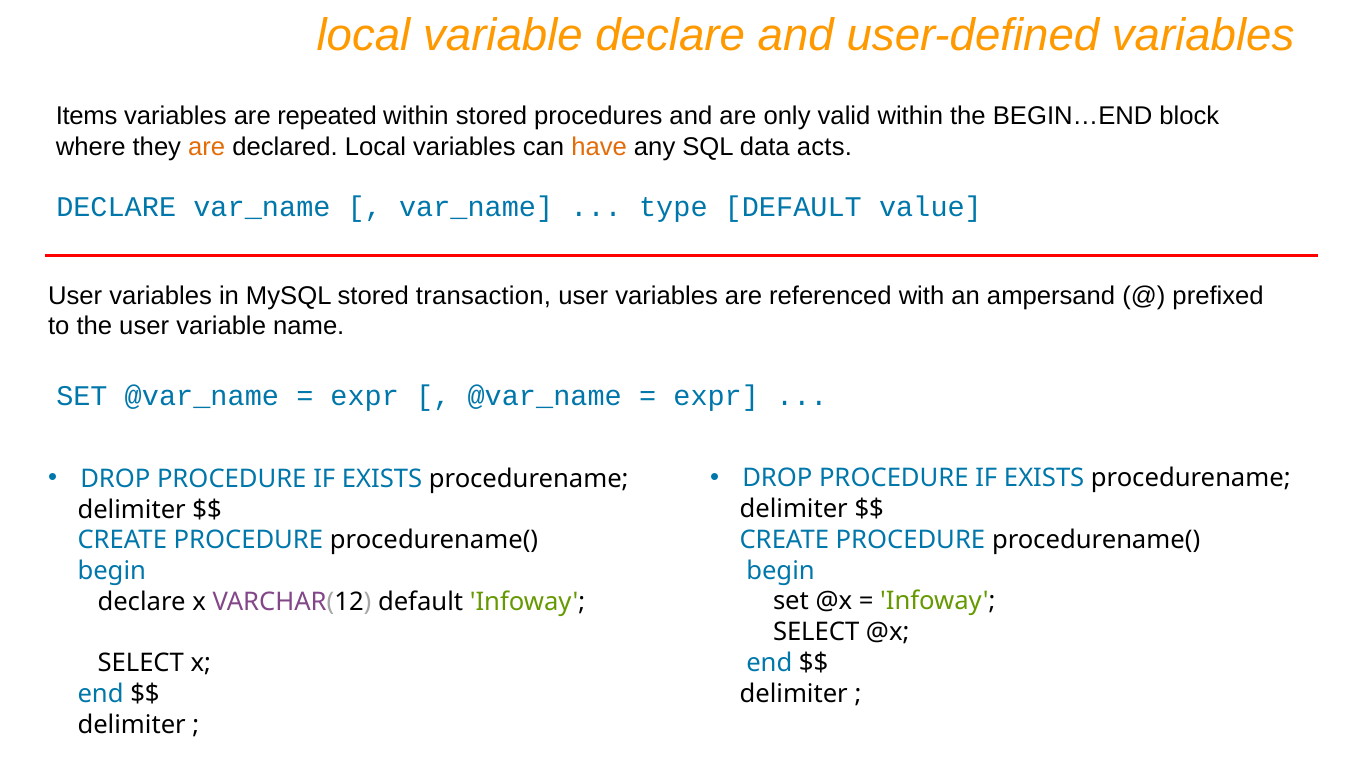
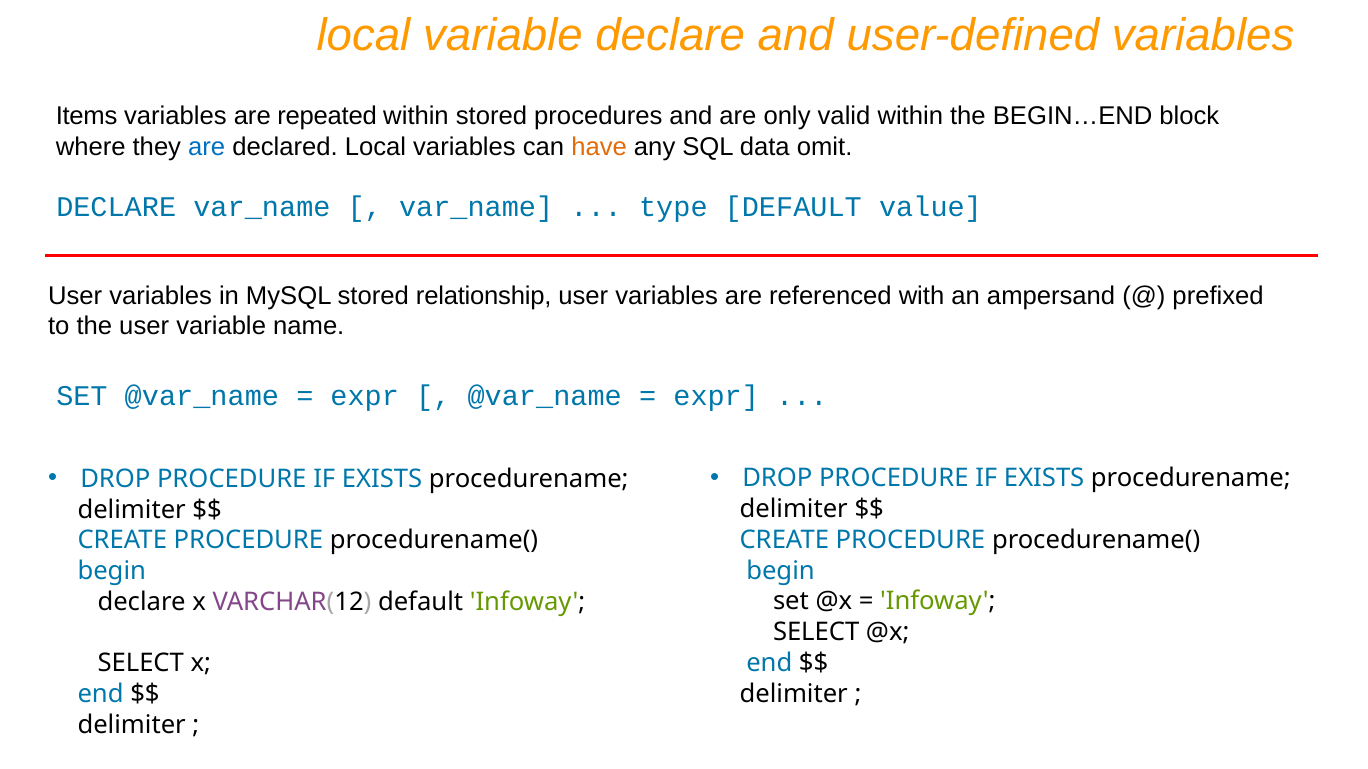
are at (207, 147) colour: orange -> blue
acts: acts -> omit
transaction: transaction -> relationship
